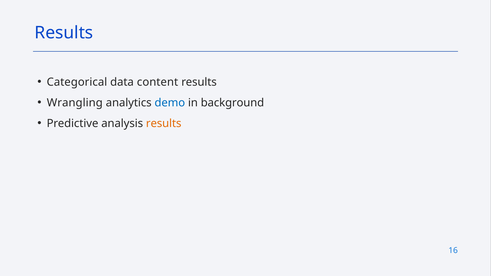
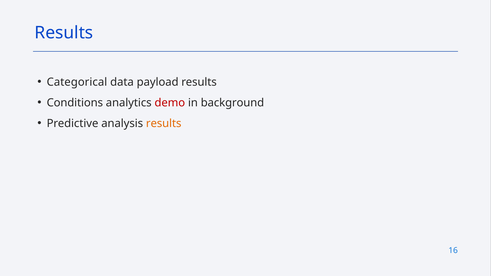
content: content -> payload
Wrangling: Wrangling -> Conditions
demo colour: blue -> red
